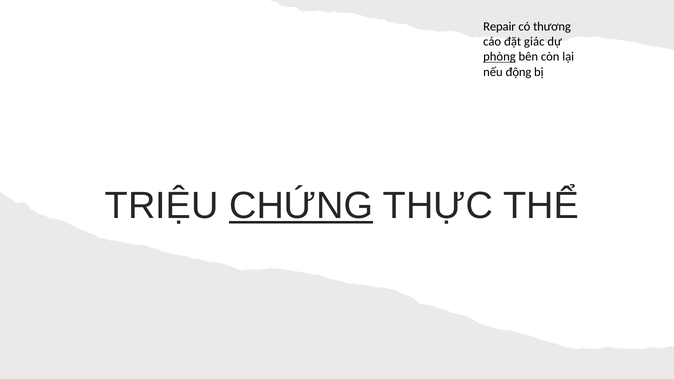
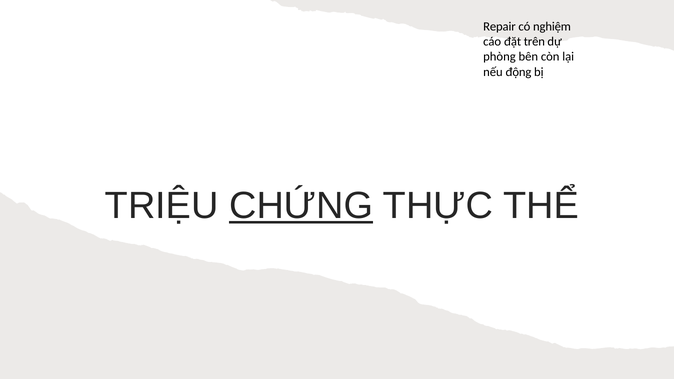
thương: thương -> nghiệm
giác: giác -> trên
phòng underline: present -> none
